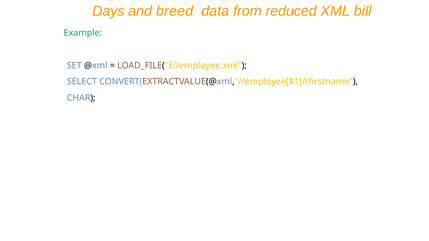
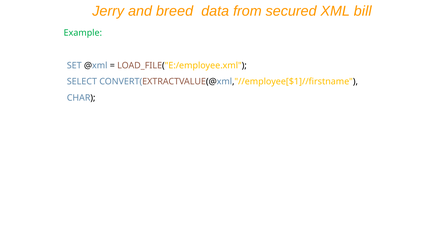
Days: Days -> Jerry
reduced: reduced -> secured
